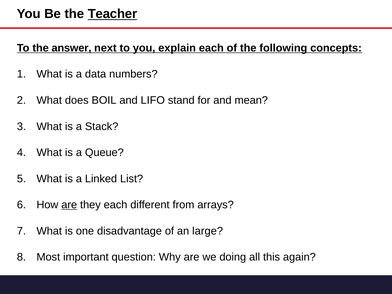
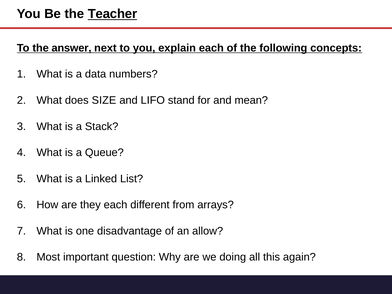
BOIL: BOIL -> SIZE
are at (69, 205) underline: present -> none
large: large -> allow
